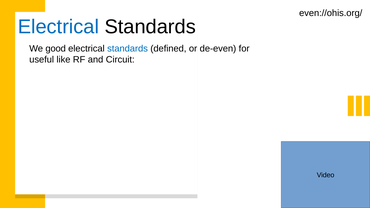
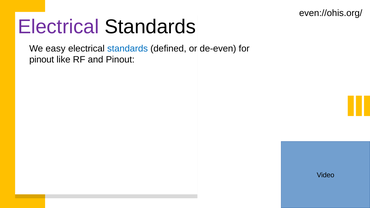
Electrical at (58, 27) colour: blue -> purple
good: good -> easy
useful at (42, 60): useful -> pinout
and Circuit: Circuit -> Pinout
